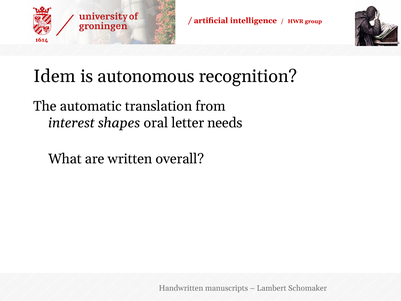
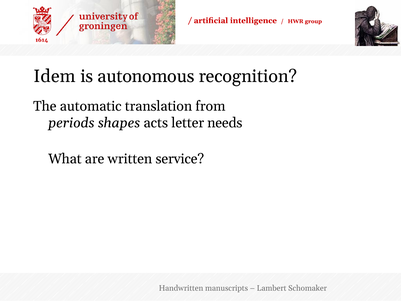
interest: interest -> periods
oral: oral -> acts
overall: overall -> service
